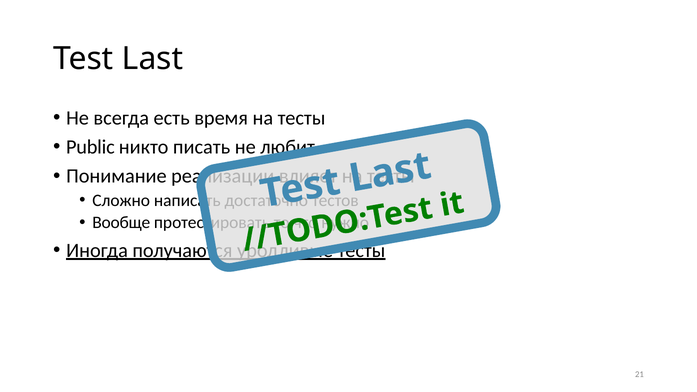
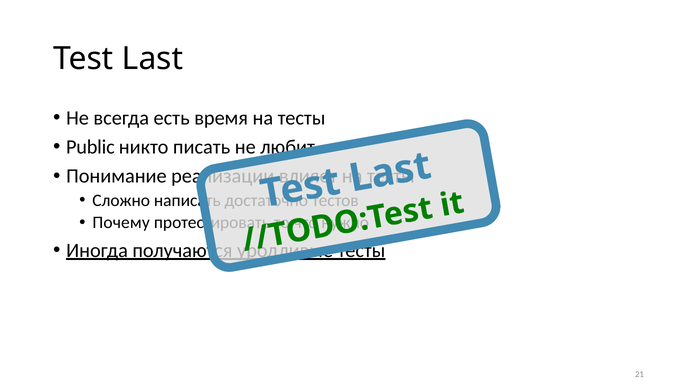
Вообще: Вообще -> Почему
